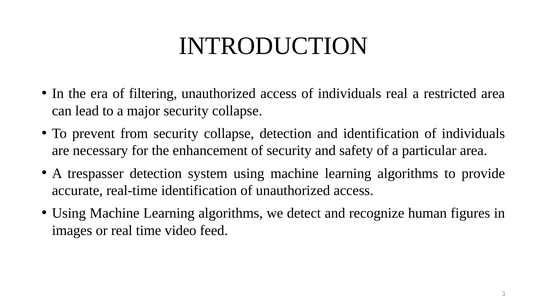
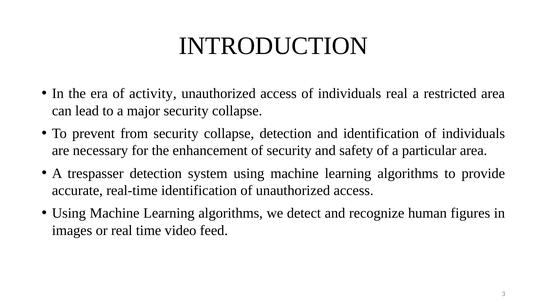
filtering: filtering -> activity
